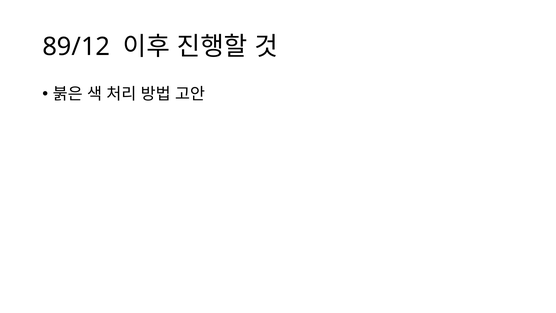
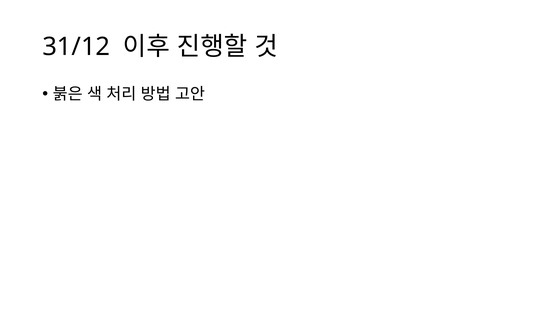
89/12: 89/12 -> 31/12
